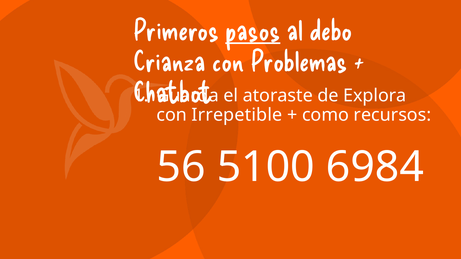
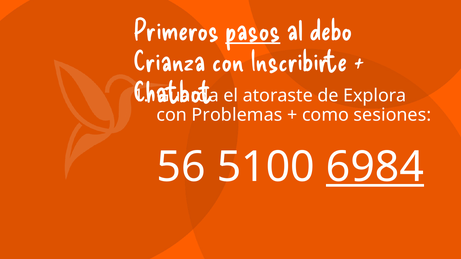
Problemas: Problemas -> Inscribirte
Irrepetible: Irrepetible -> Problemas
recursos: recursos -> sesiones
6984 underline: none -> present
